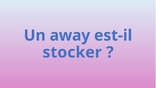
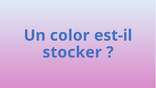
away: away -> color
